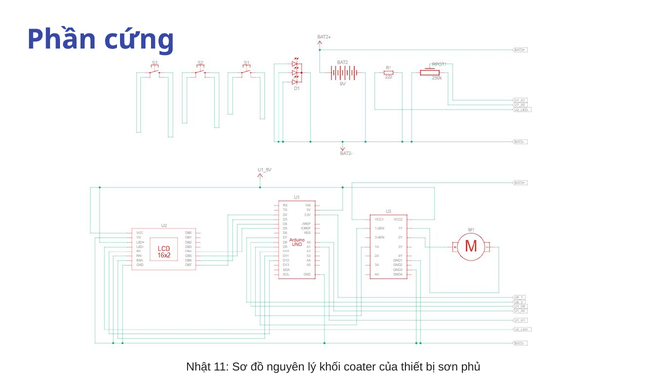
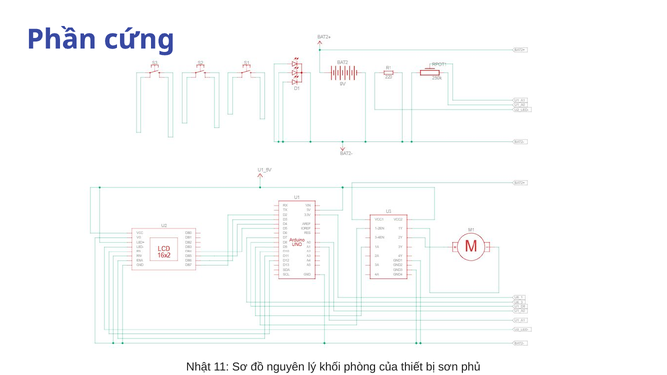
coater: coater -> phòng
